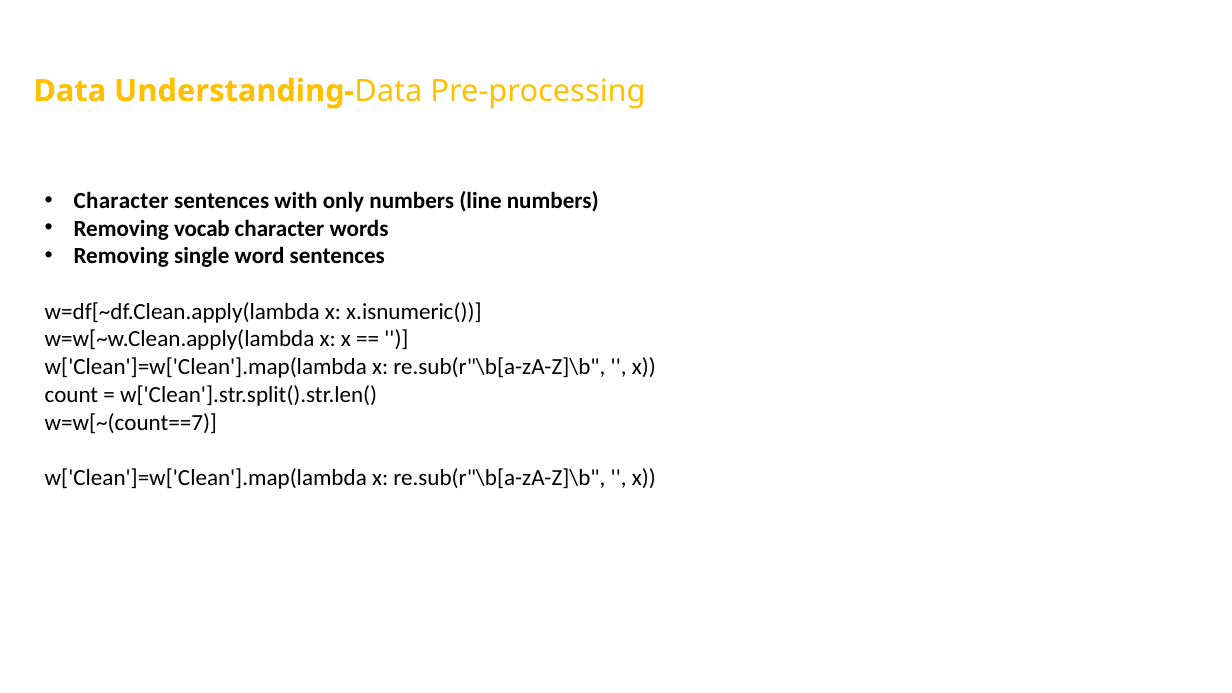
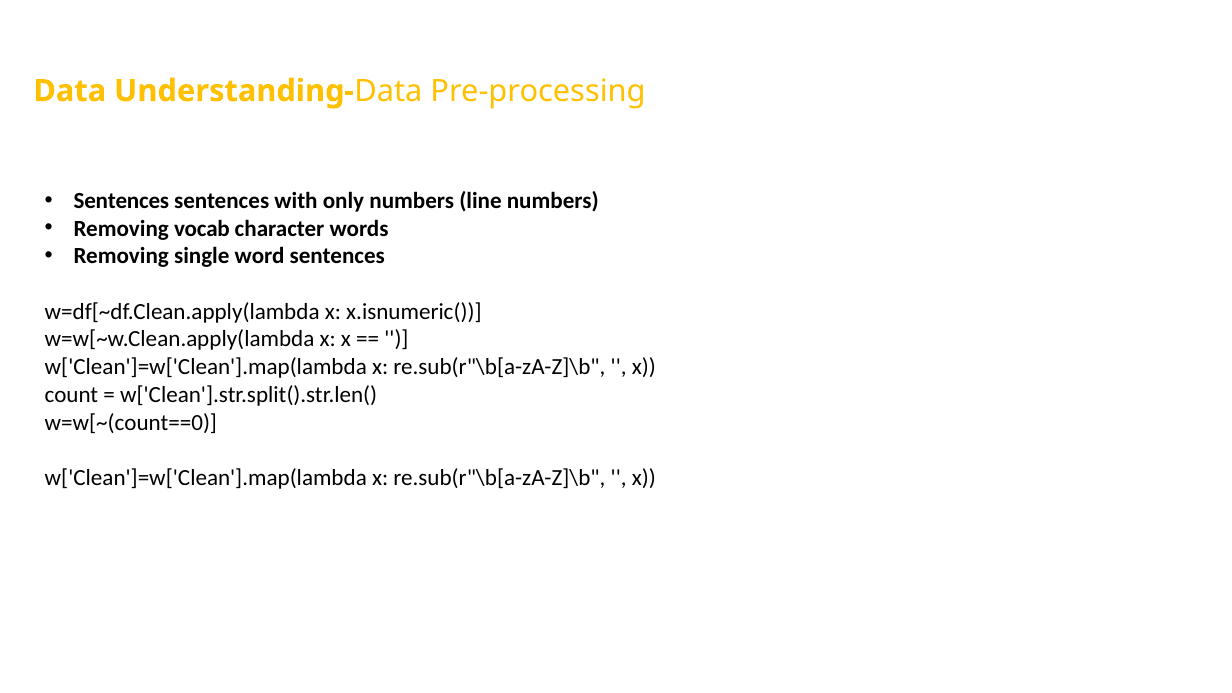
Character at (121, 201): Character -> Sentences
w=w[~(count==7: w=w[~(count==7 -> w=w[~(count==0
